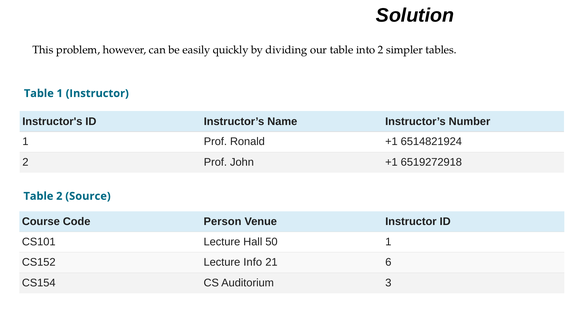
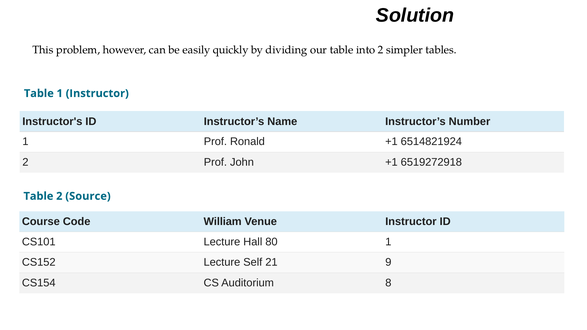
Person: Person -> William
50: 50 -> 80
Info: Info -> Self
6: 6 -> 9
3: 3 -> 8
